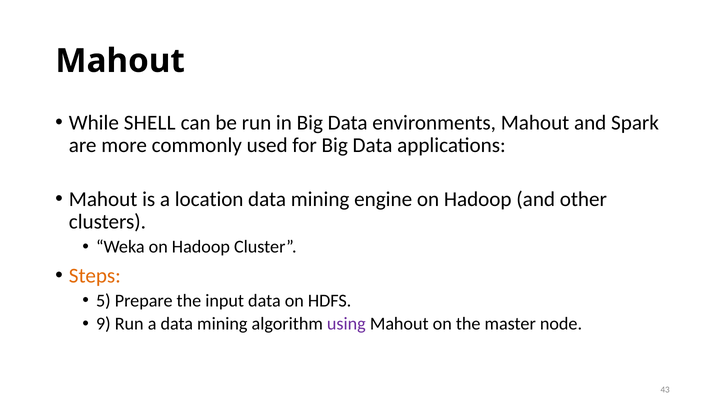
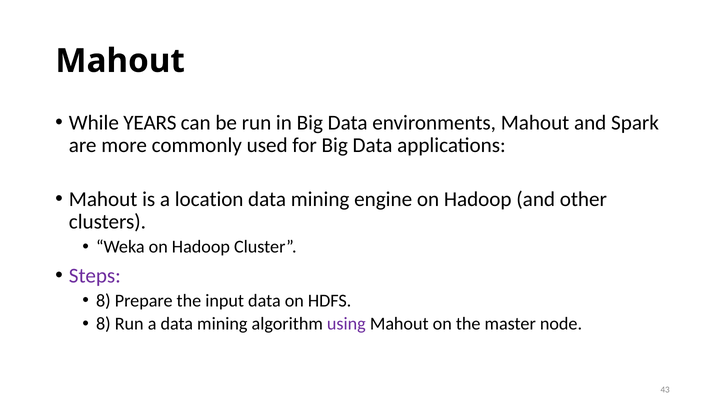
SHELL: SHELL -> YEARS
Steps colour: orange -> purple
5 at (103, 301): 5 -> 8
9 at (103, 324): 9 -> 8
